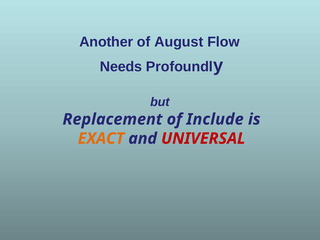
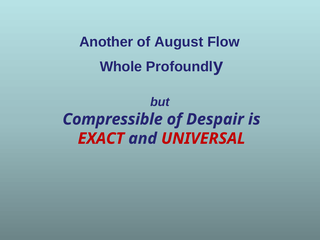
Needs: Needs -> Whole
Replacement: Replacement -> Compressible
Include: Include -> Despair
EXACT colour: orange -> red
